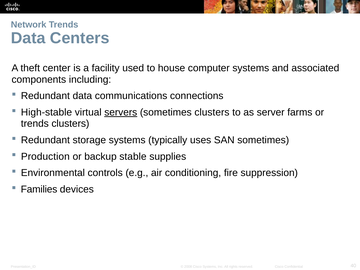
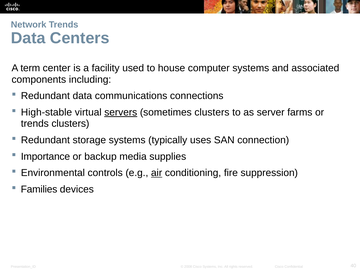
theft: theft -> term
SAN sometimes: sometimes -> connection
Production: Production -> Importance
stable: stable -> media
air underline: none -> present
